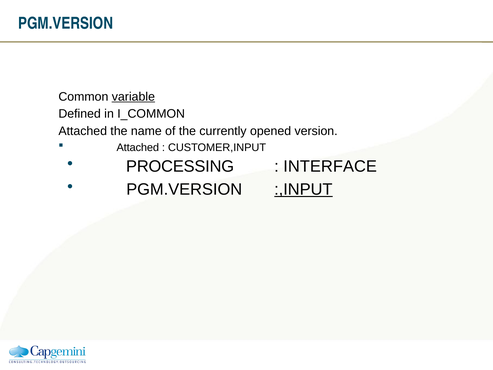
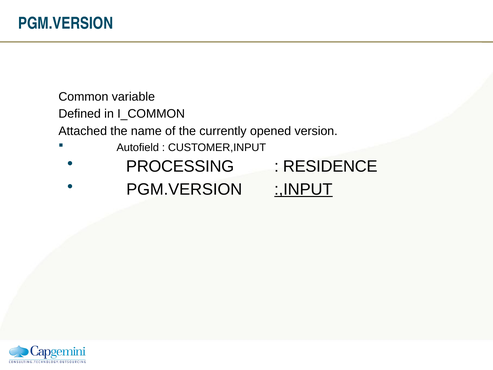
variable underline: present -> none
Attached at (138, 147): Attached -> Autofield
INTERFACE: INTERFACE -> RESIDENCE
